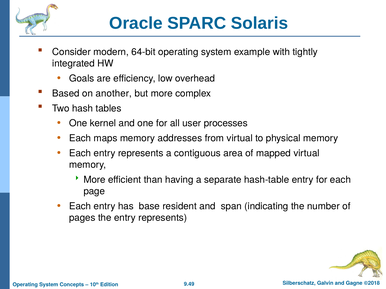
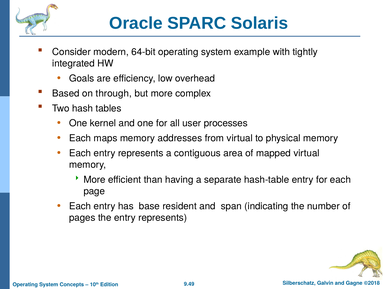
another: another -> through
